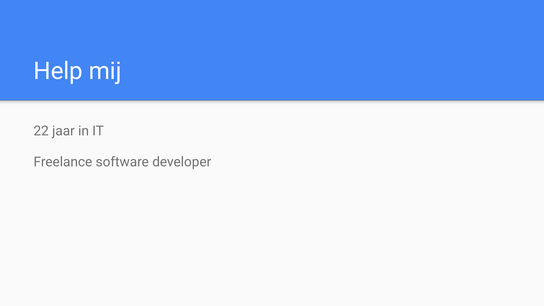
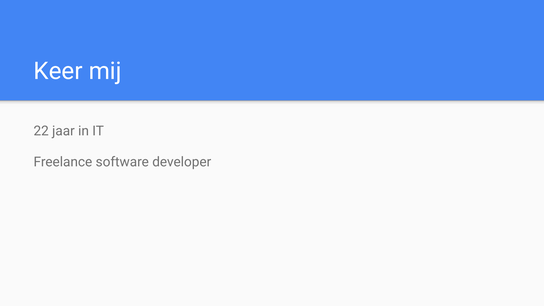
Help: Help -> Keer
